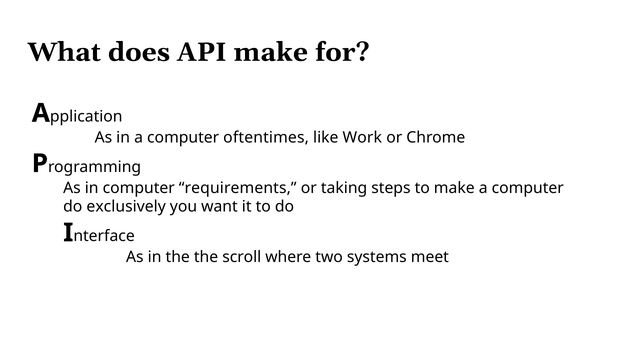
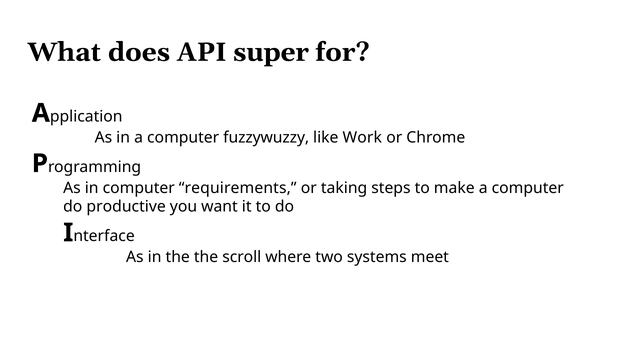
API make: make -> super
oftentimes: oftentimes -> fuzzywuzzy
exclusively: exclusively -> productive
